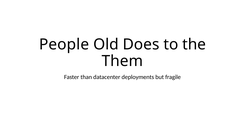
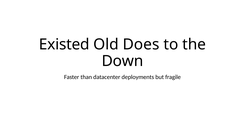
People: People -> Existed
Them: Them -> Down
